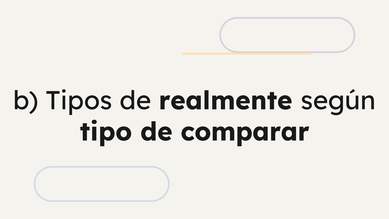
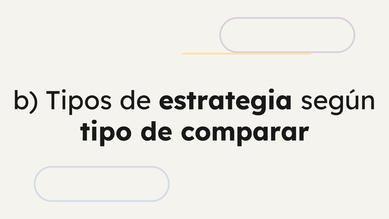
realmente: realmente -> estrategia
